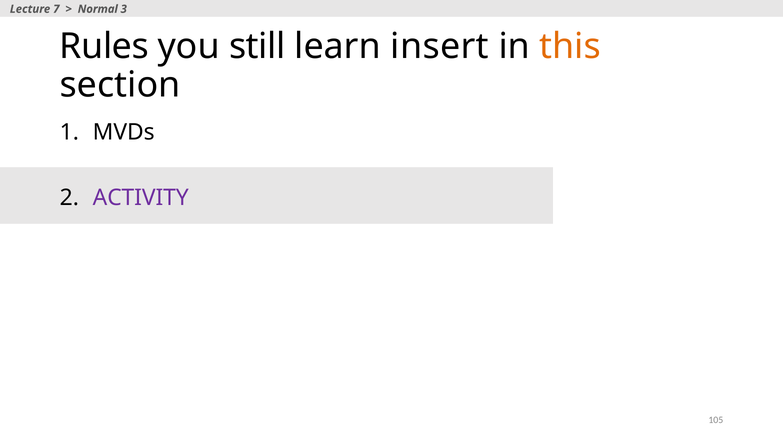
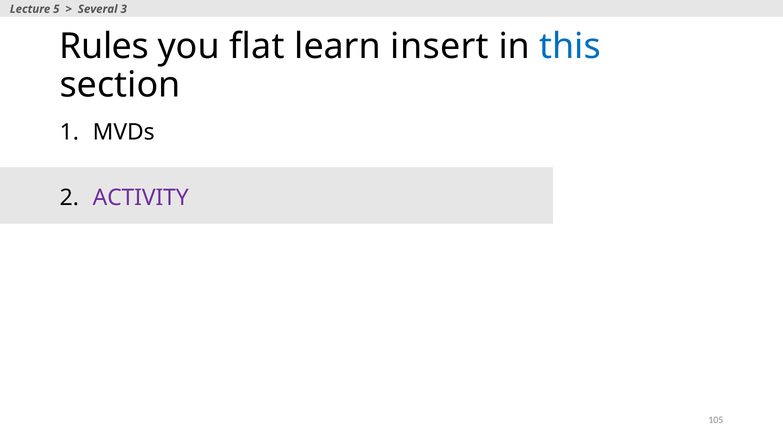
7: 7 -> 5
Normal: Normal -> Several
still: still -> flat
this colour: orange -> blue
